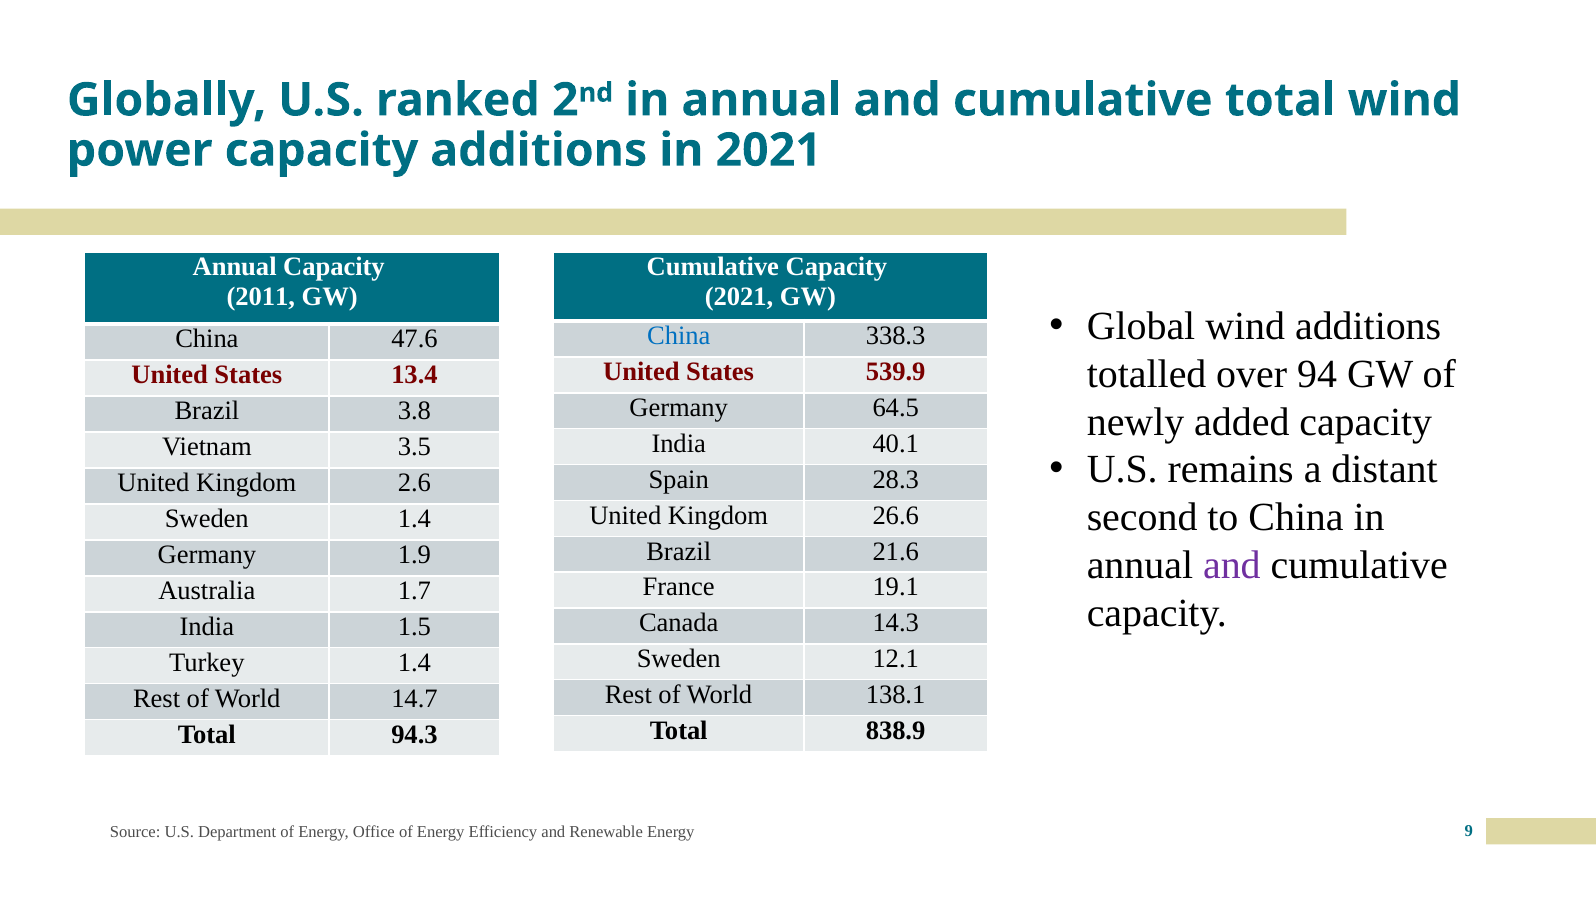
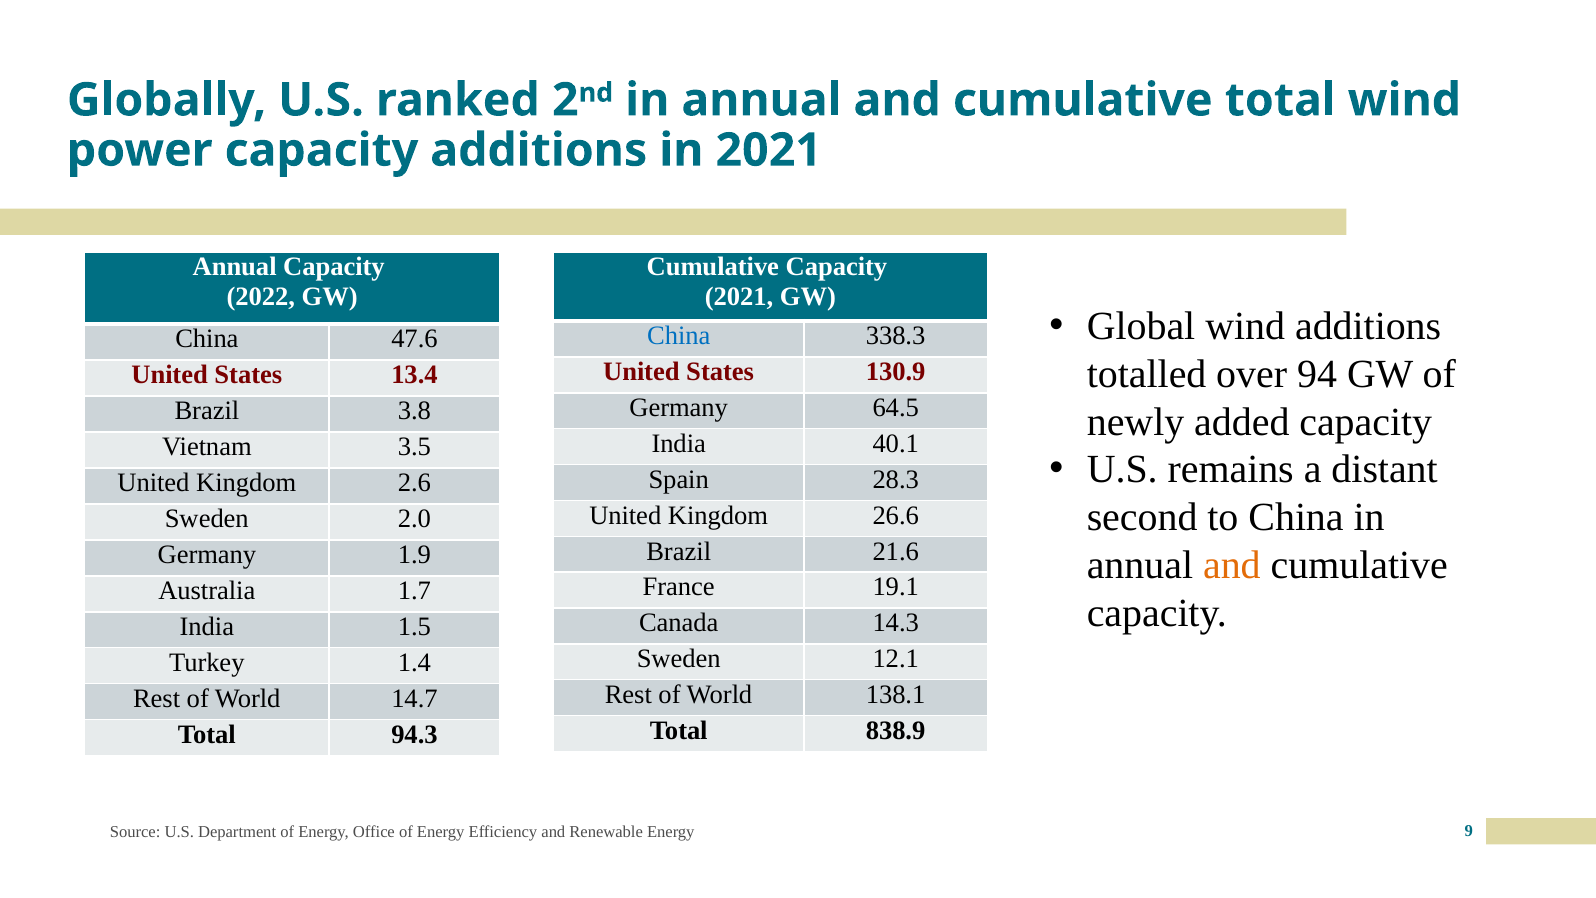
2011: 2011 -> 2022
539.9: 539.9 -> 130.9
Sweden 1.4: 1.4 -> 2.0
and at (1232, 565) colour: purple -> orange
